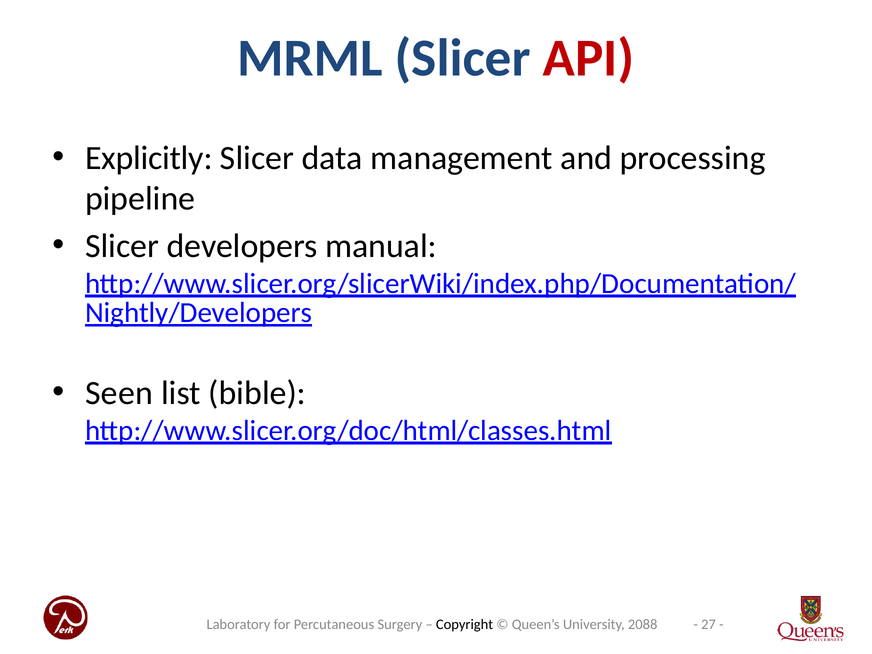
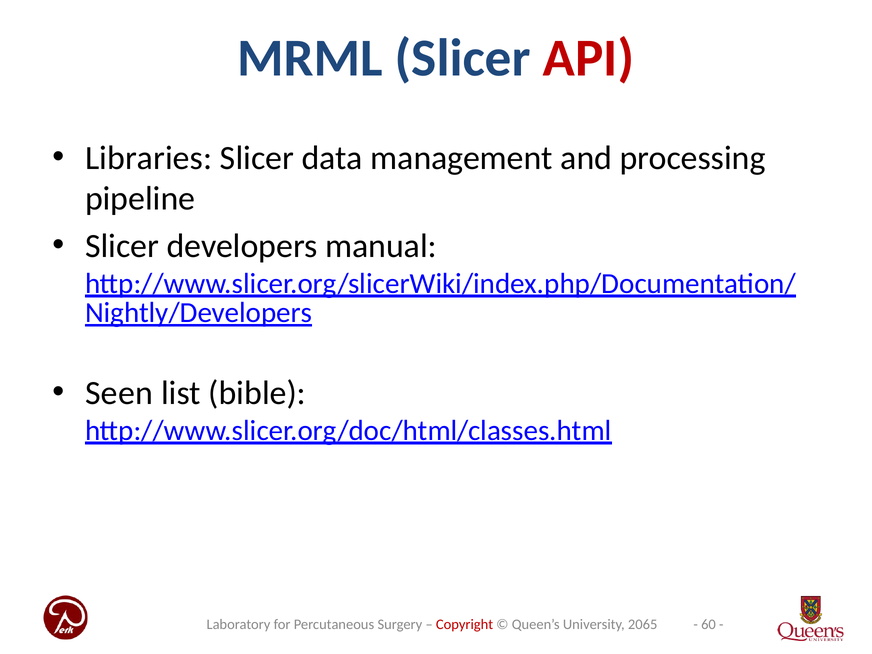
Explicitly: Explicitly -> Libraries
27: 27 -> 60
Copyright colour: black -> red
2088: 2088 -> 2065
